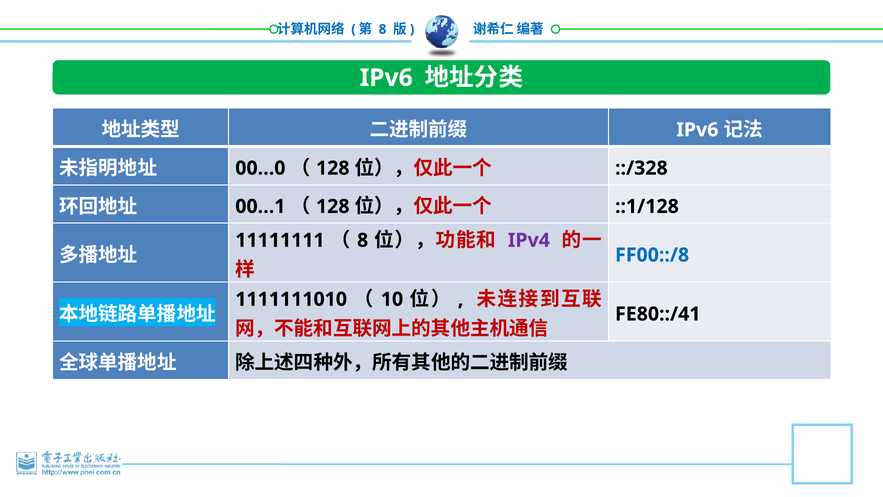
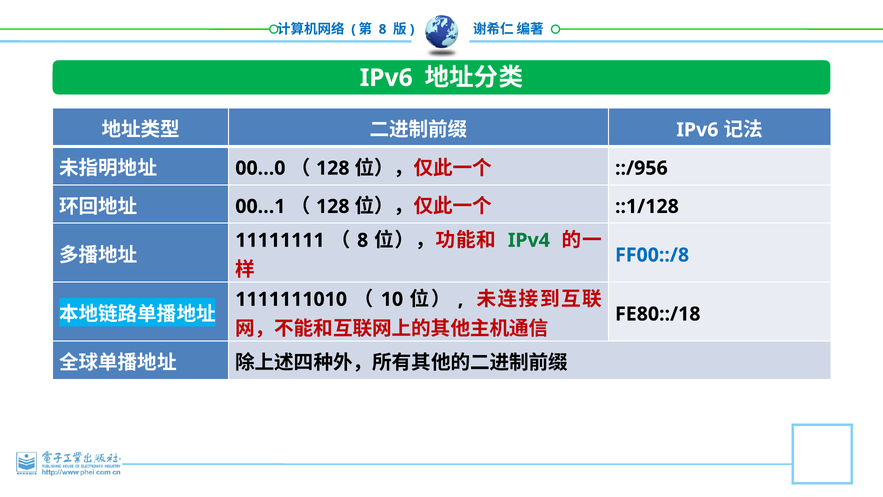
::/328: ::/328 -> ::/956
IPv4 colour: purple -> green
FE80::/41: FE80::/41 -> FE80::/18
